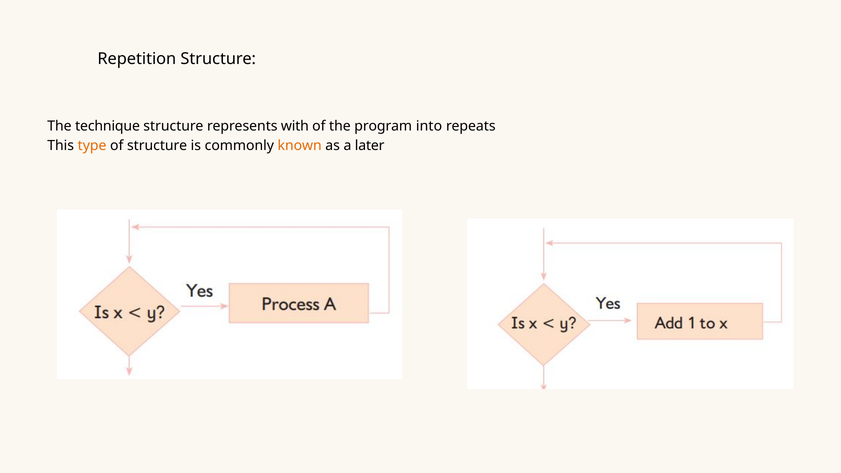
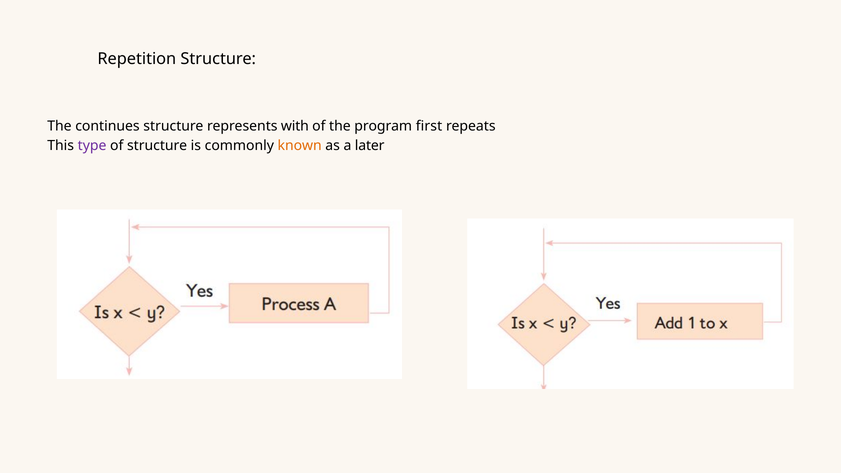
technique: technique -> continues
into: into -> first
type colour: orange -> purple
